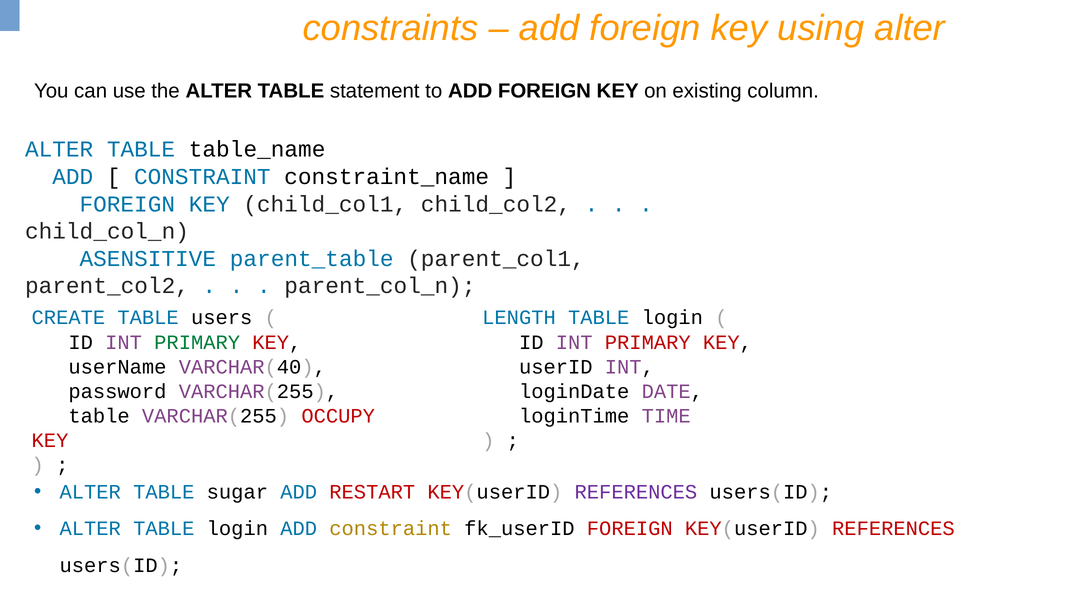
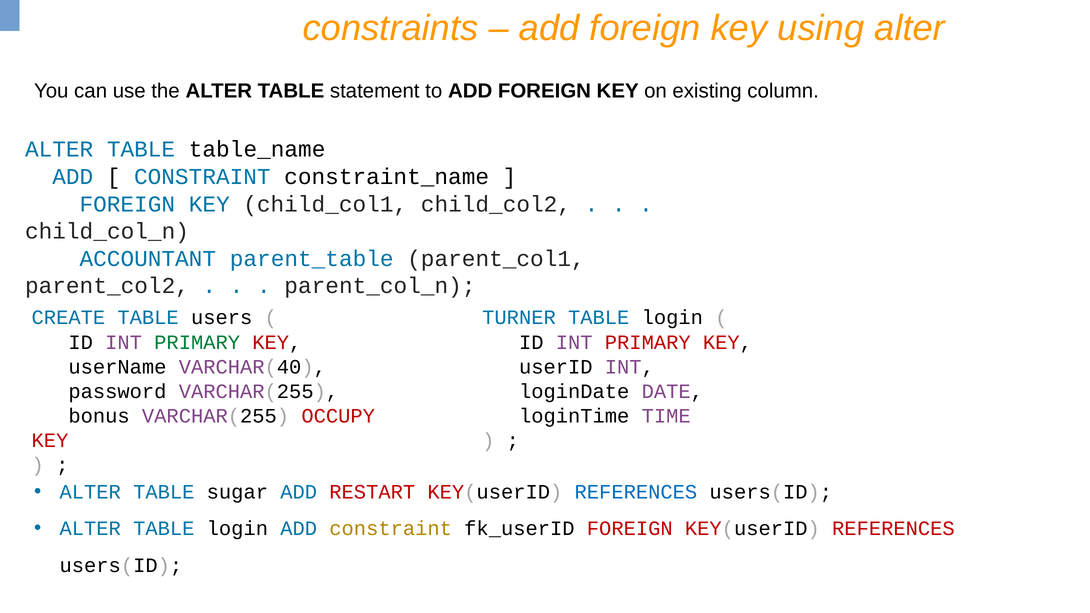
ASENSITIVE: ASENSITIVE -> ACCOUNTANT
LENGTH: LENGTH -> TURNER
table at (99, 416): table -> bonus
REFERENCES at (636, 492) colour: purple -> blue
